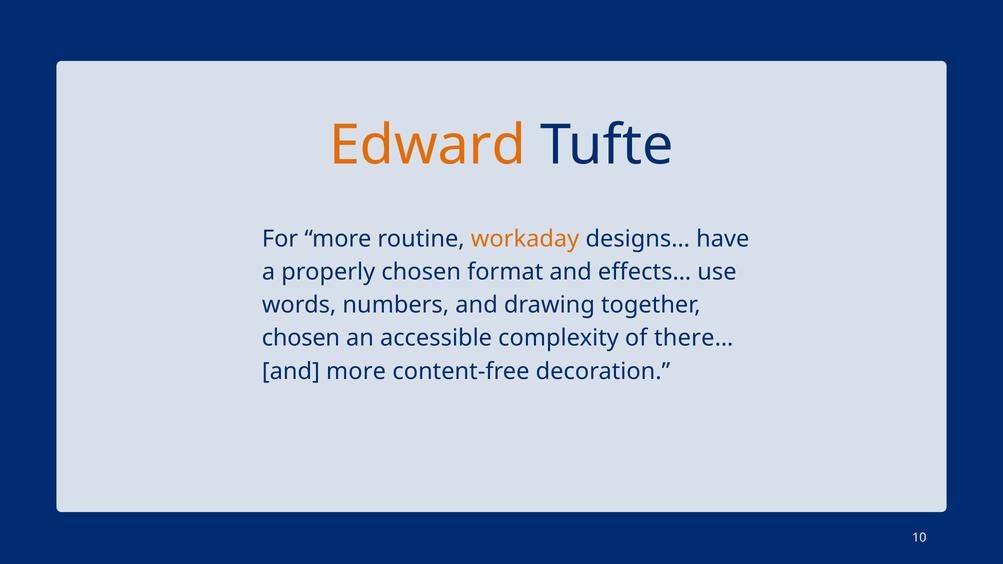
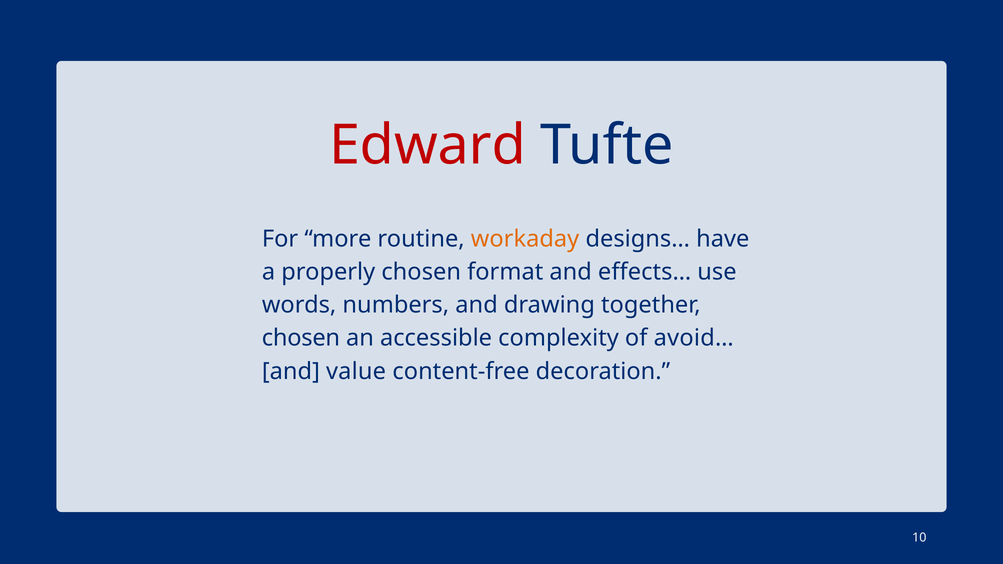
Edward colour: orange -> red
there…: there… -> avoid…
and more: more -> value
